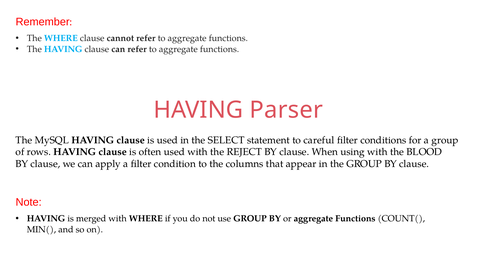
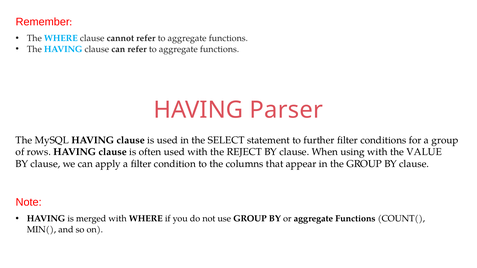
careful: careful -> further
BLOOD: BLOOD -> VALUE
